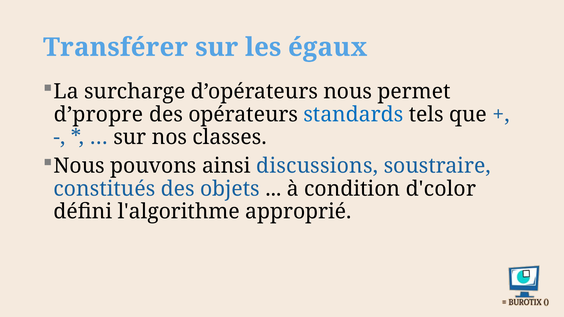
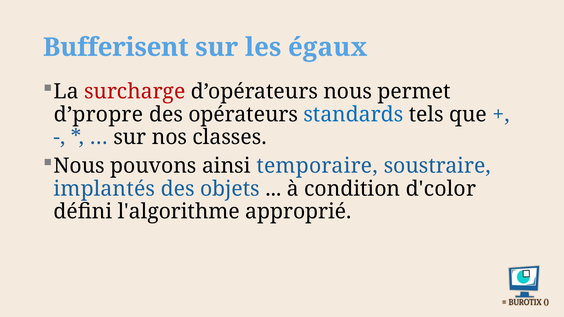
Transférer: Transférer -> Bufferisent
surcharge colour: black -> red
discussions: discussions -> temporaire
constitués: constitués -> implantés
